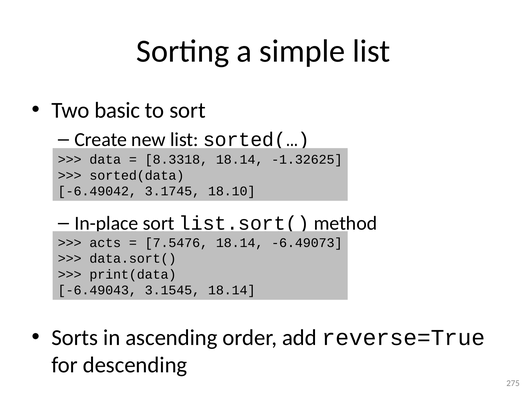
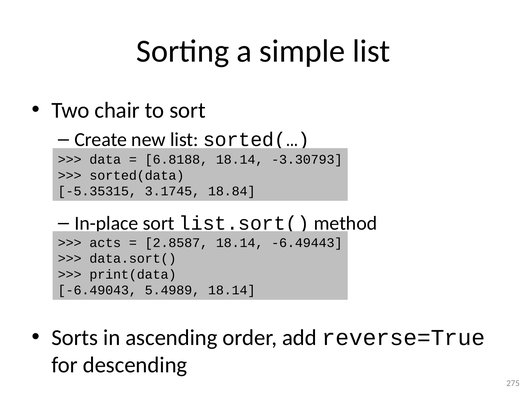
basic: basic -> chair
8.3318: 8.3318 -> 6.8188
-1.32625: -1.32625 -> -3.30793
-6.49042: -6.49042 -> -5.35315
18.10: 18.10 -> 18.84
7.5476: 7.5476 -> 2.8587
-6.49073: -6.49073 -> -6.49443
3.1545: 3.1545 -> 5.4989
